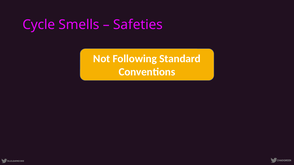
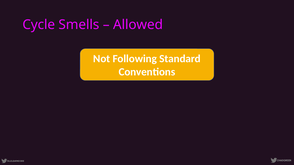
Safeties: Safeties -> Allowed
